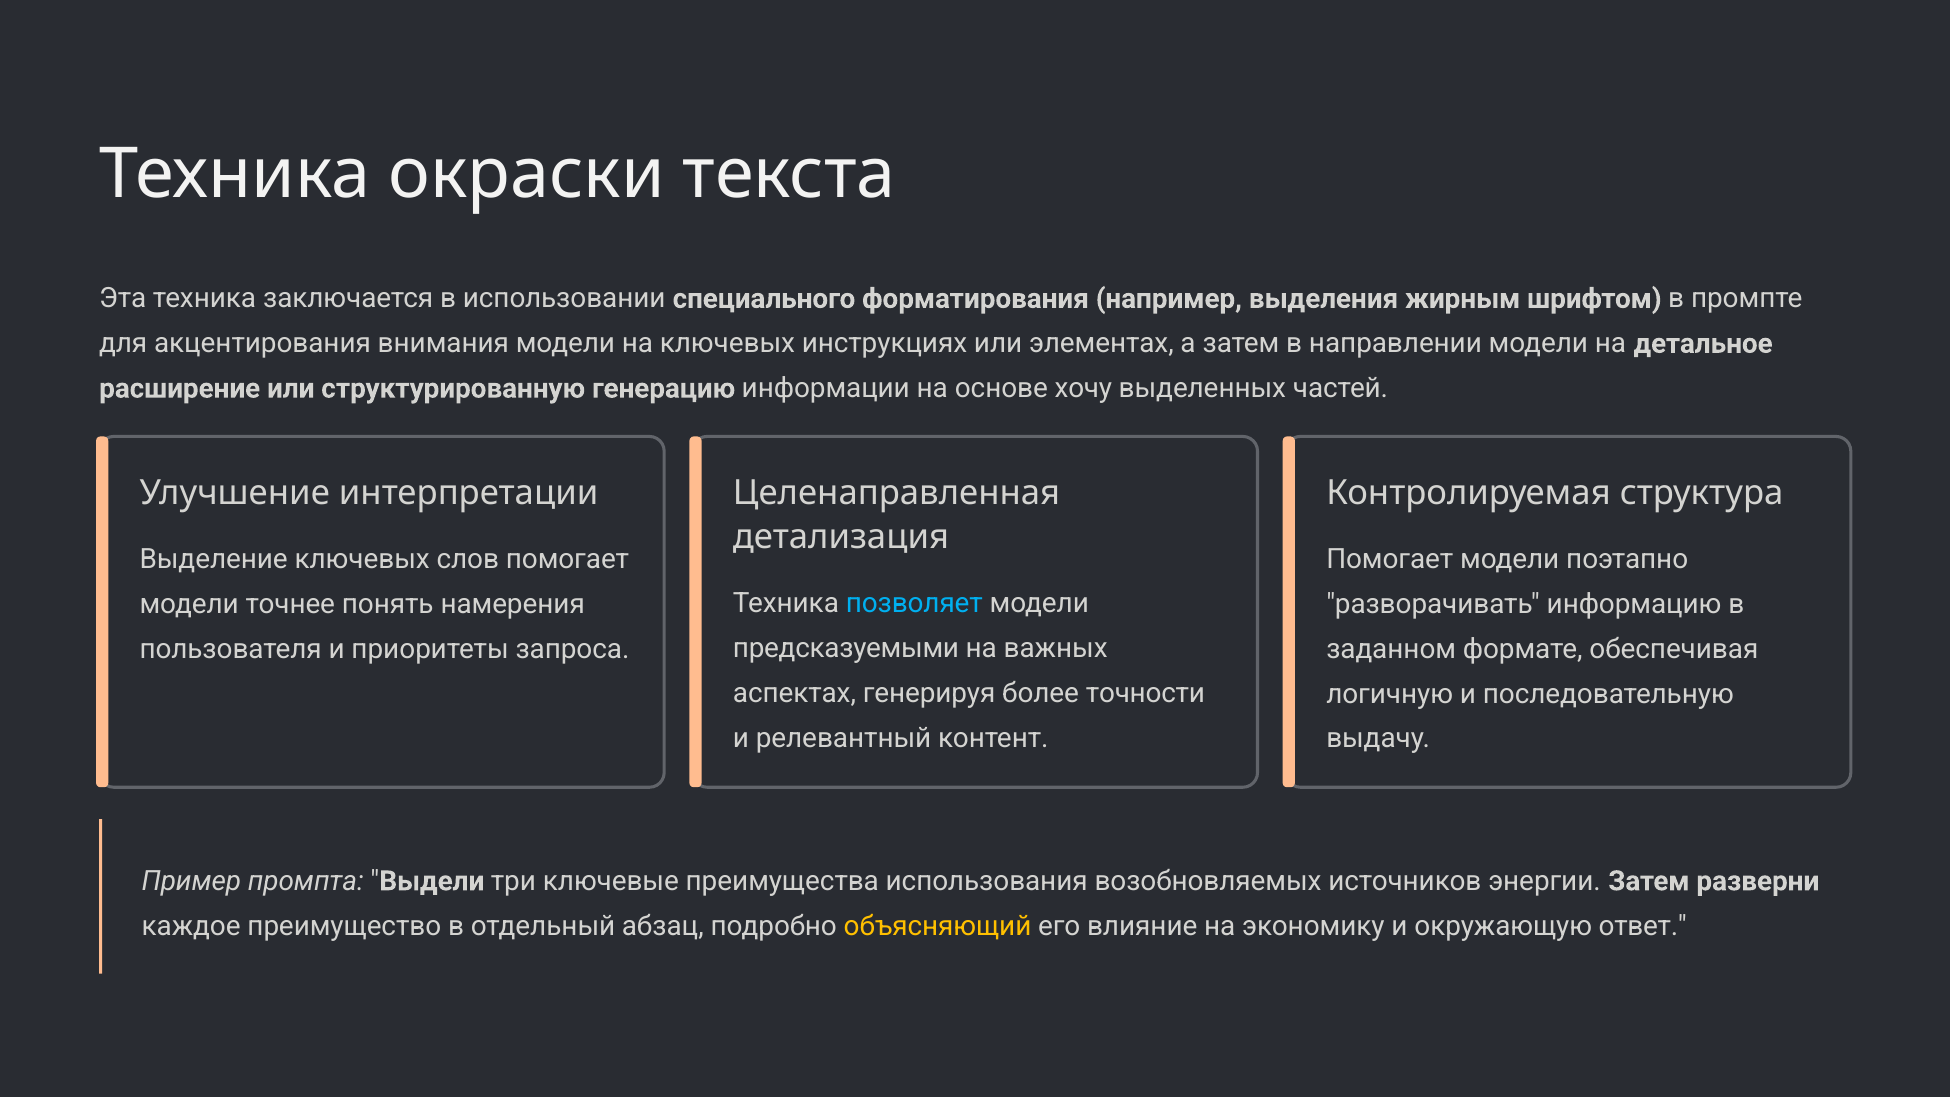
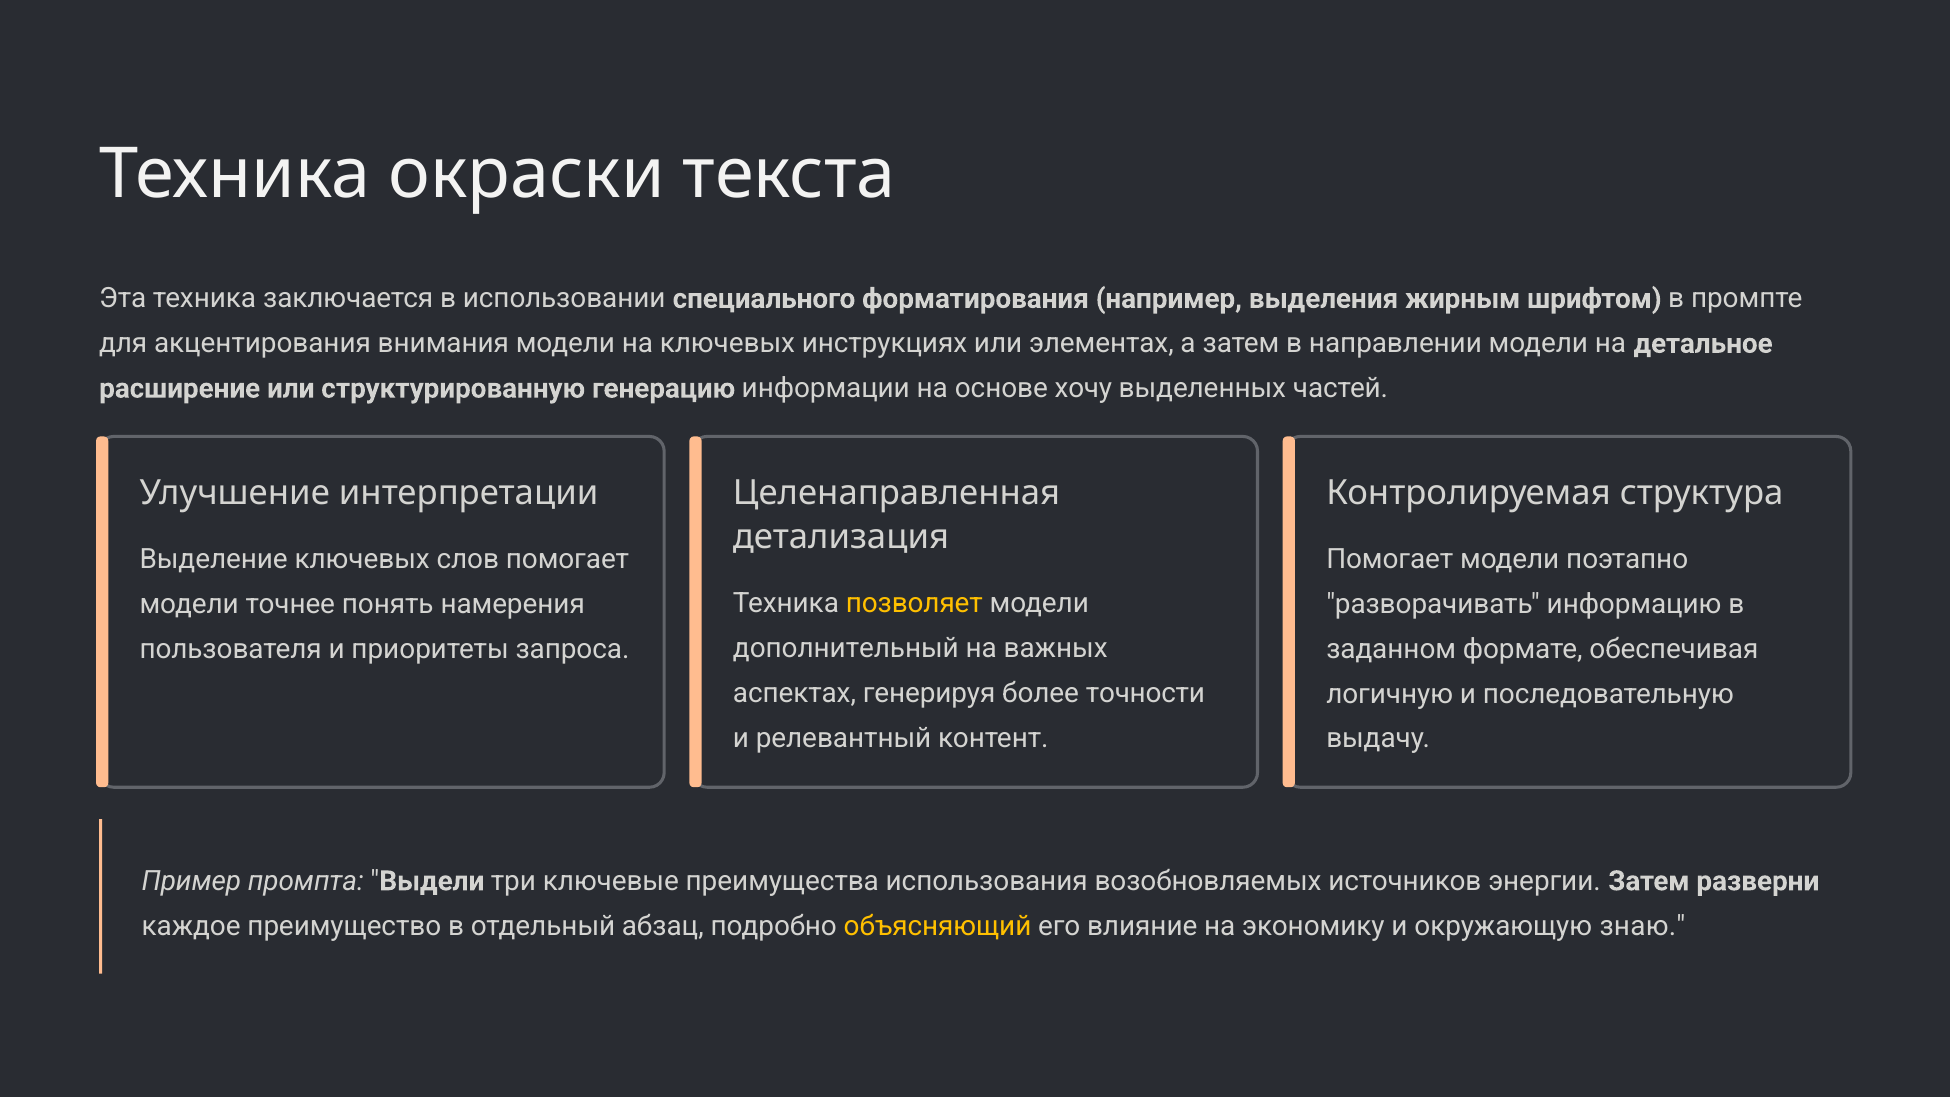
позволяет colour: light blue -> yellow
предсказуемыми: предсказуемыми -> дополнительный
ответ: ответ -> знаю
